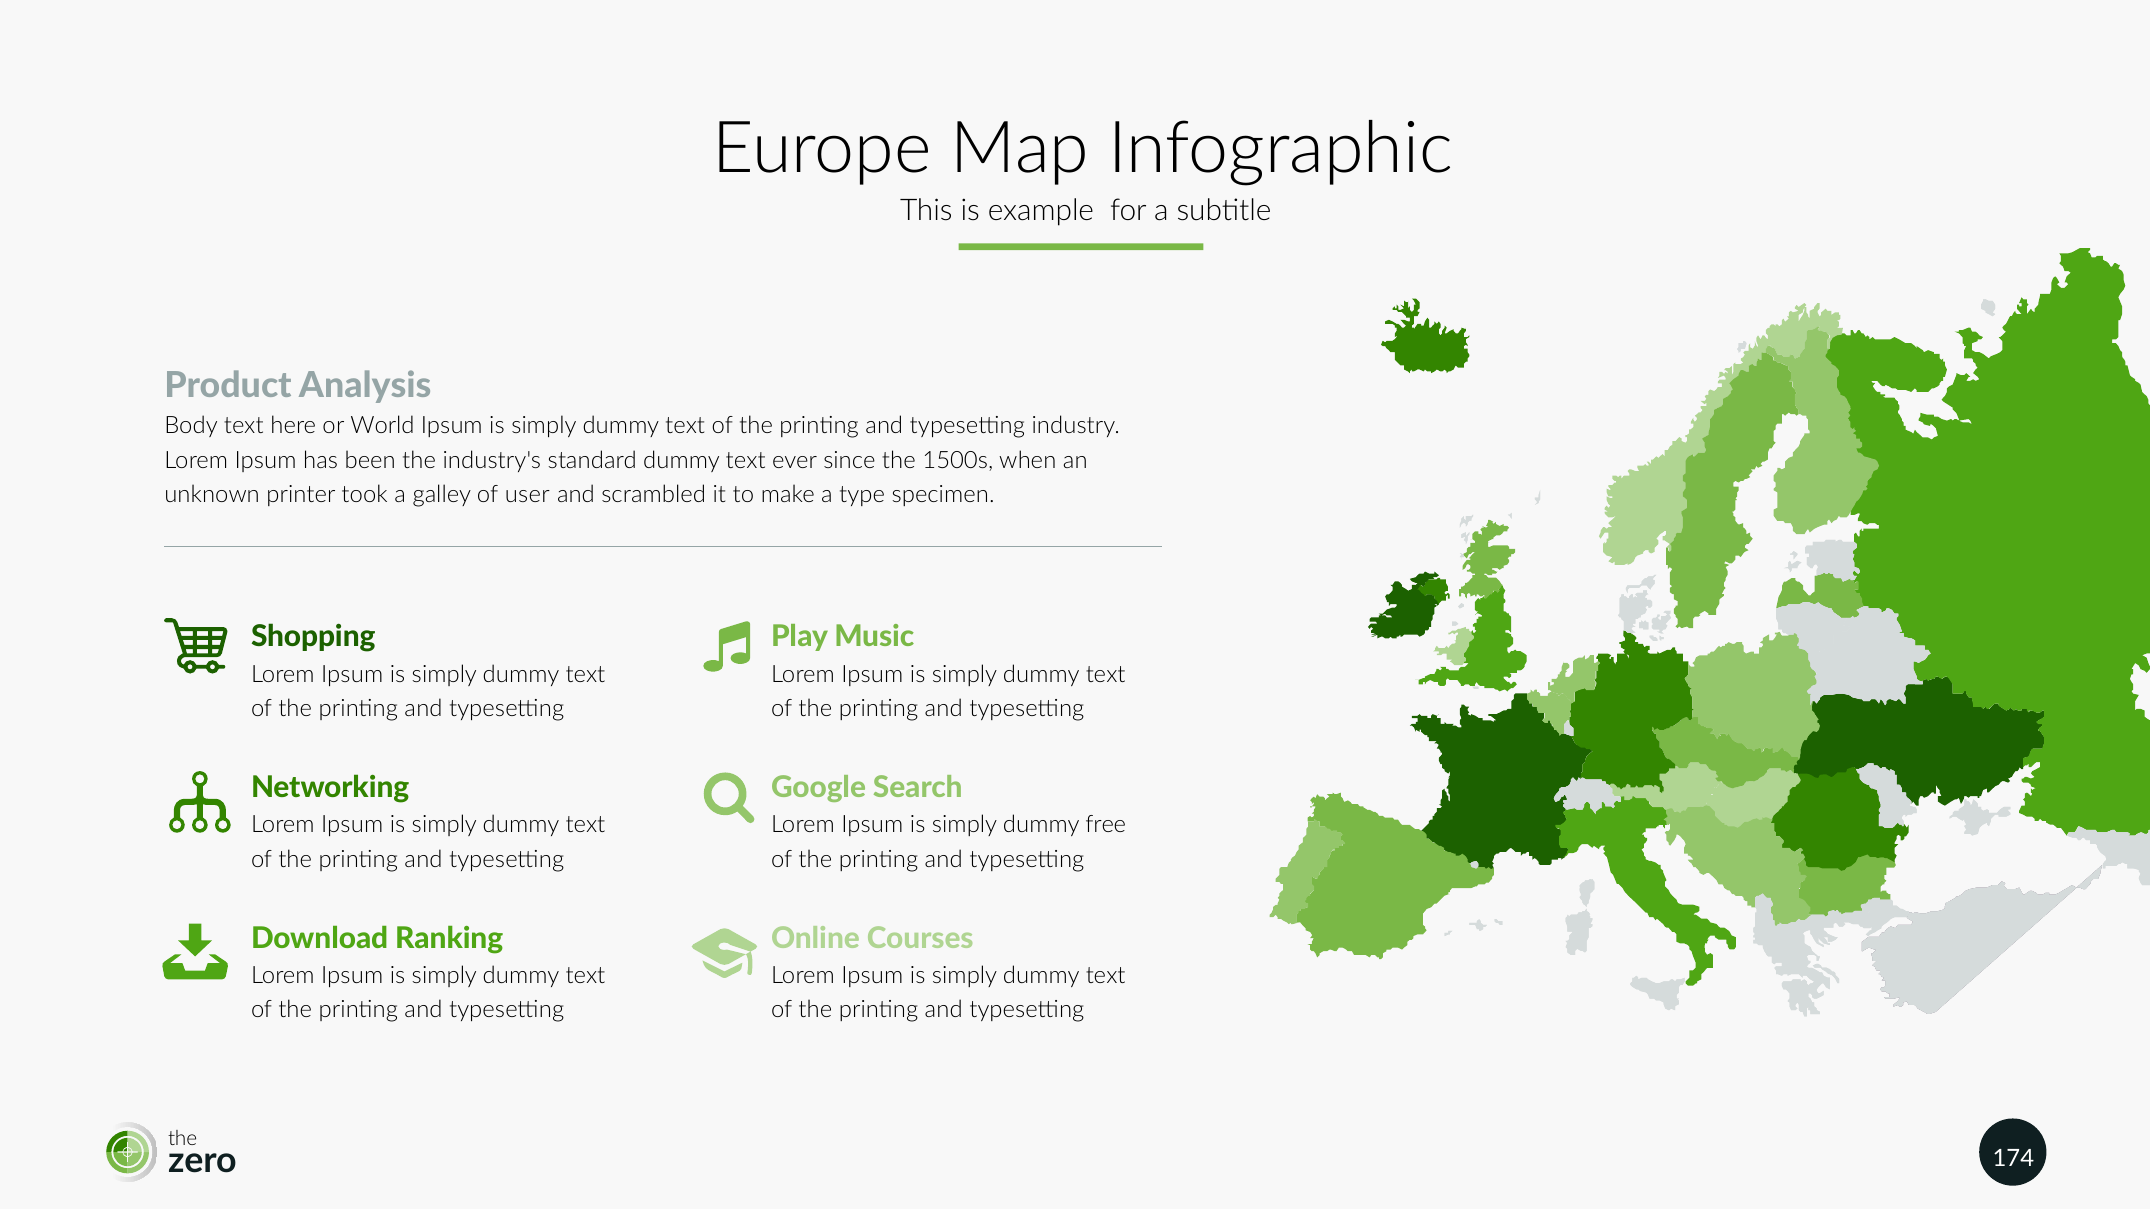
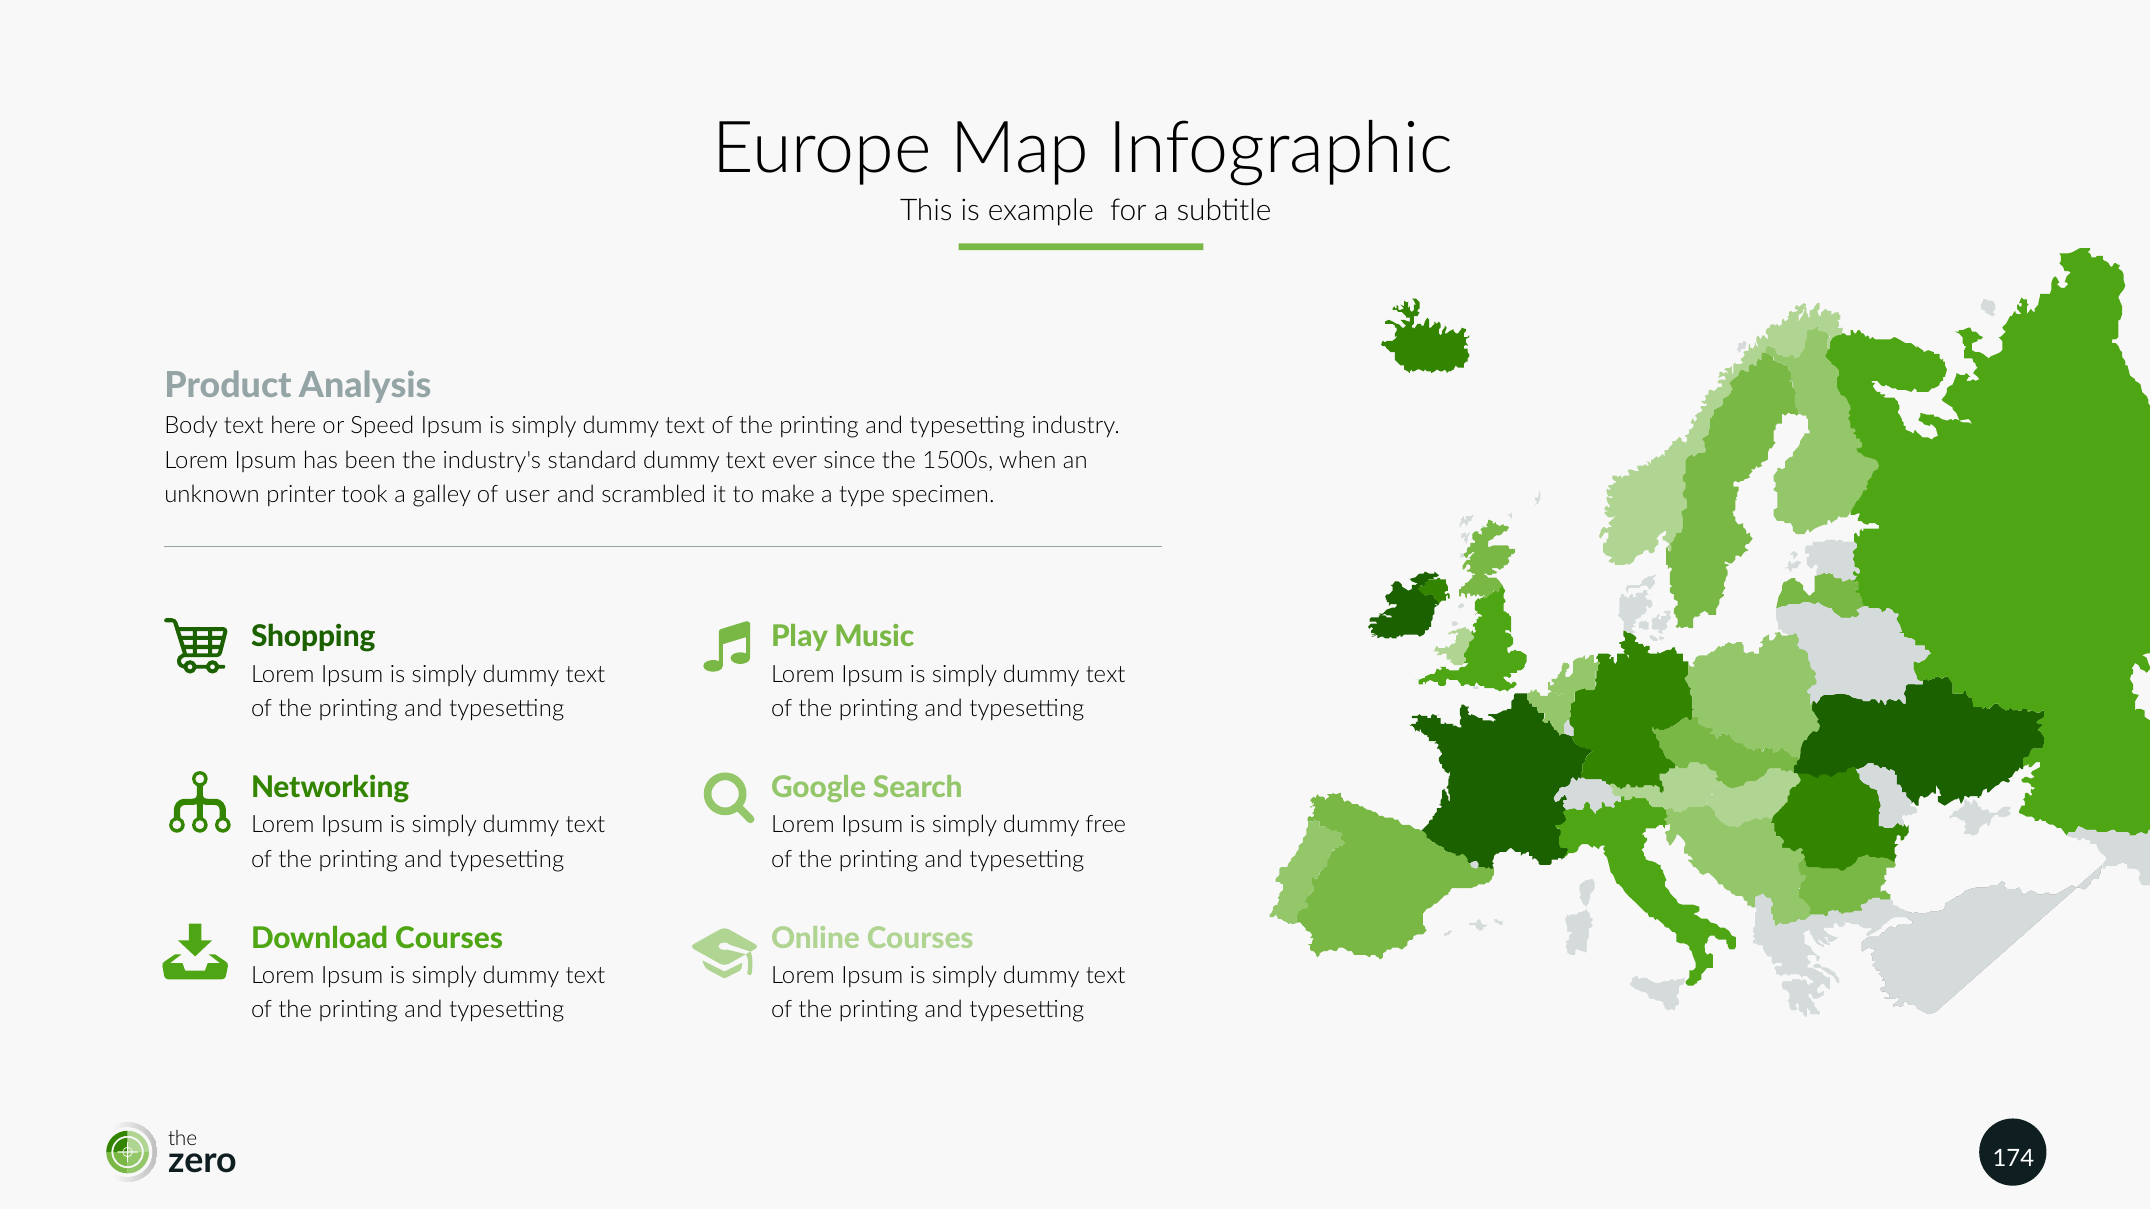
World: World -> Speed
Download Ranking: Ranking -> Courses
